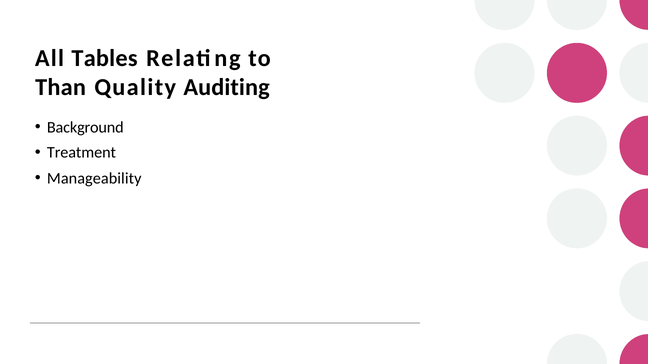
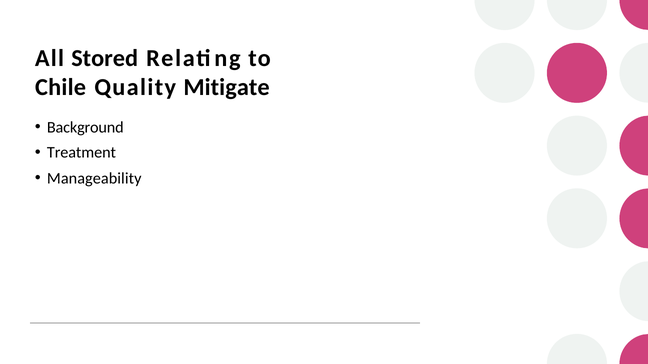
Tables: Tables -> Stored
Than: Than -> Chile
Auditing: Auditing -> Mitigate
